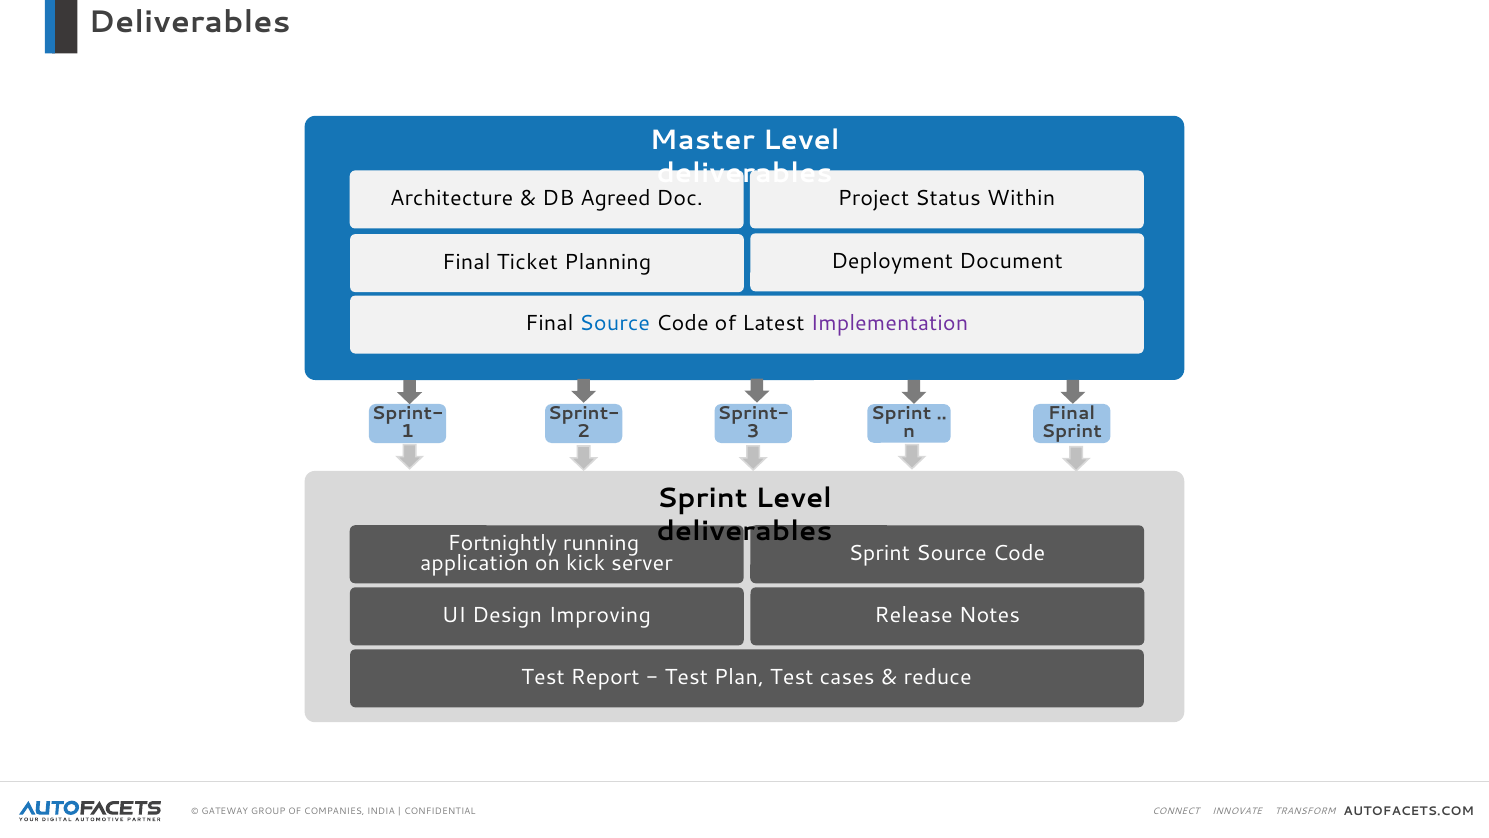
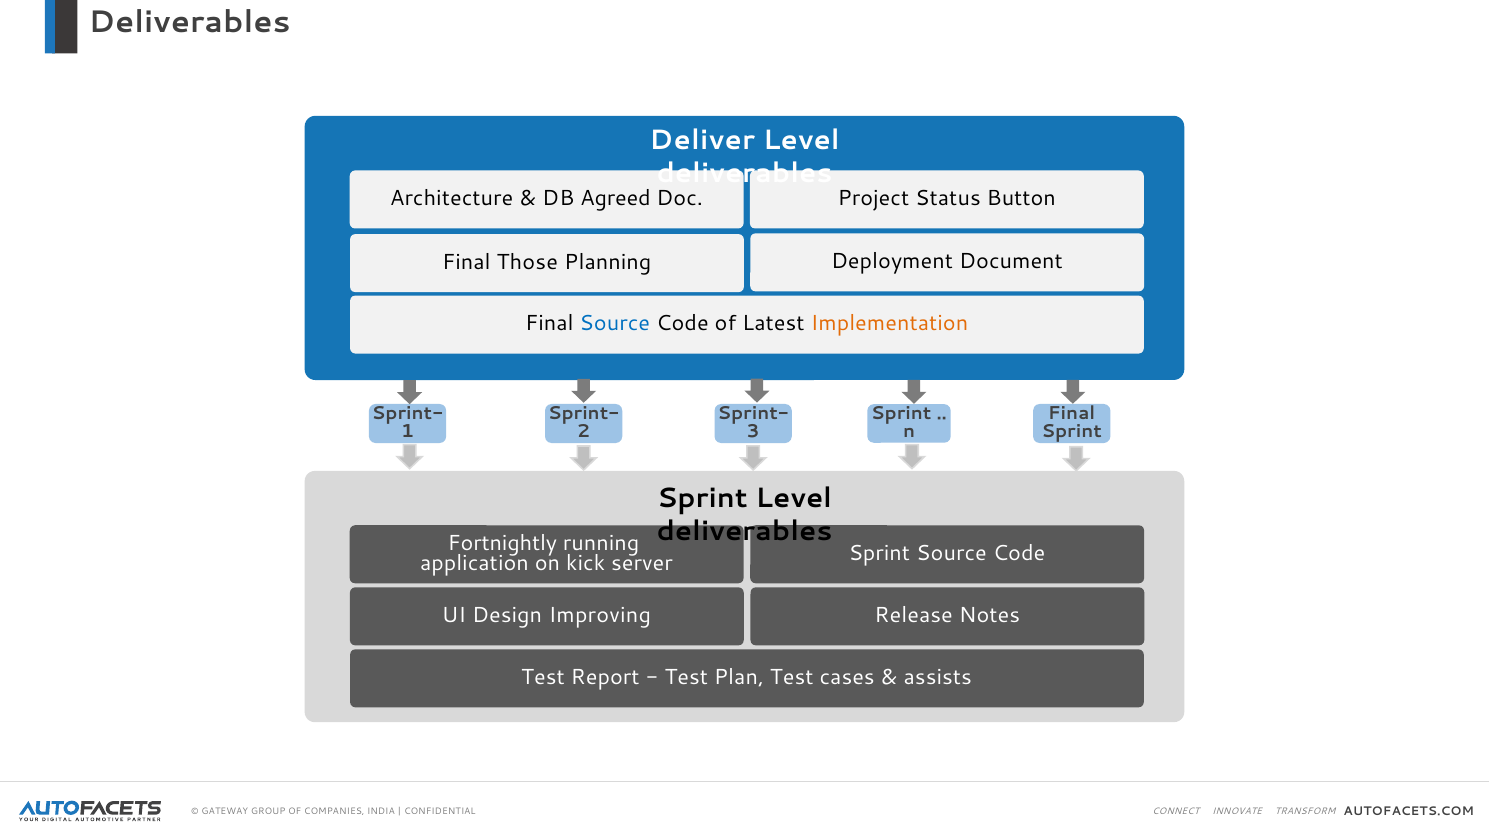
Master: Master -> Deliver
Within: Within -> Button
Ticket: Ticket -> Those
Implementation colour: purple -> orange
reduce: reduce -> assists
